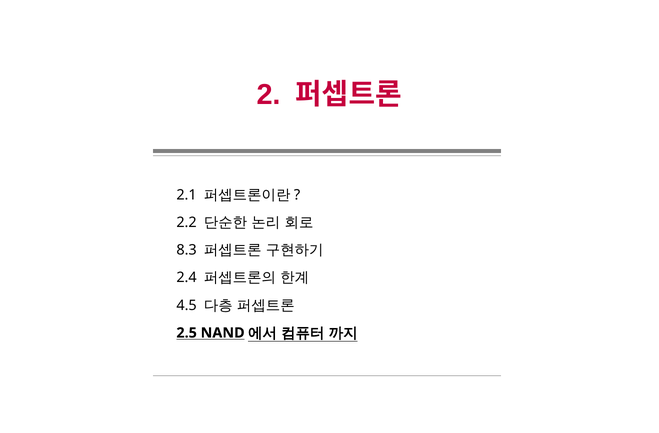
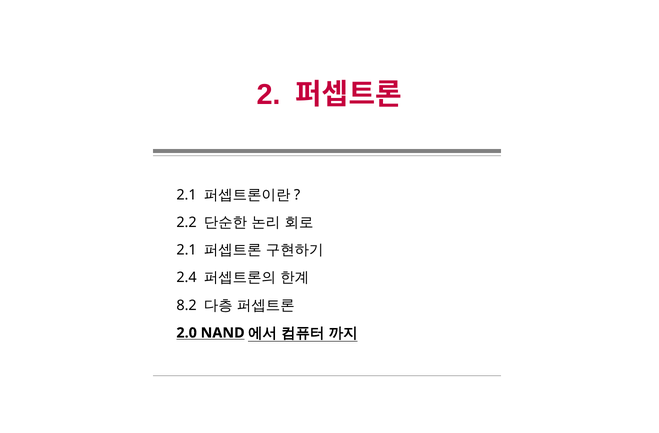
8.3 at (187, 250): 8.3 -> 2.1
4.5: 4.5 -> 8.2
2.5: 2.5 -> 2.0
